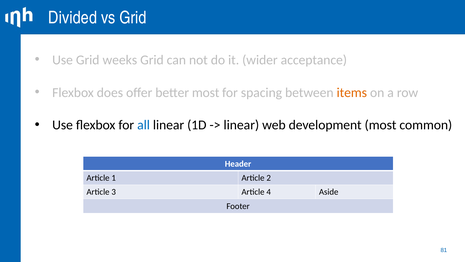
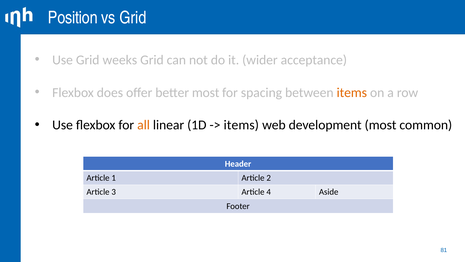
Divided: Divided -> Position
all at (144, 125) colour: blue -> orange
linear at (241, 125): linear -> items
